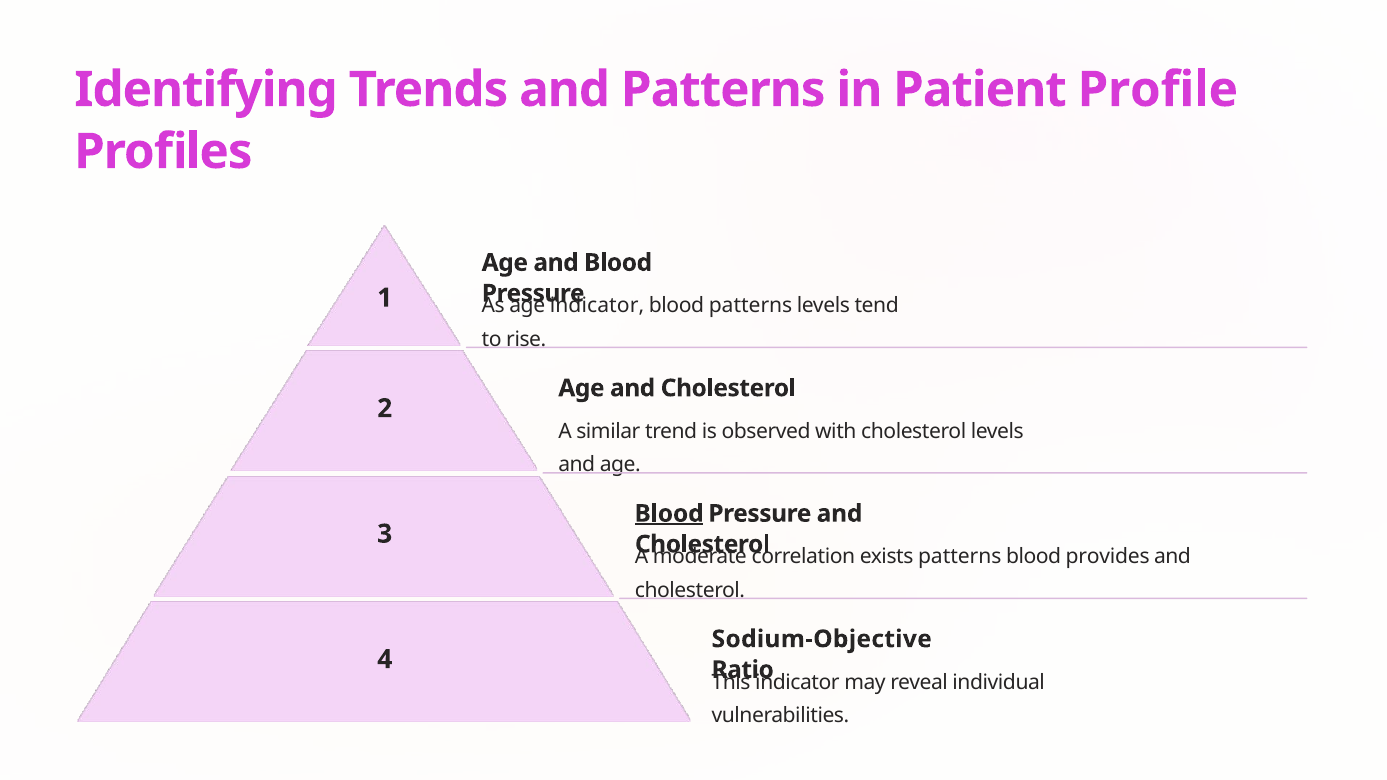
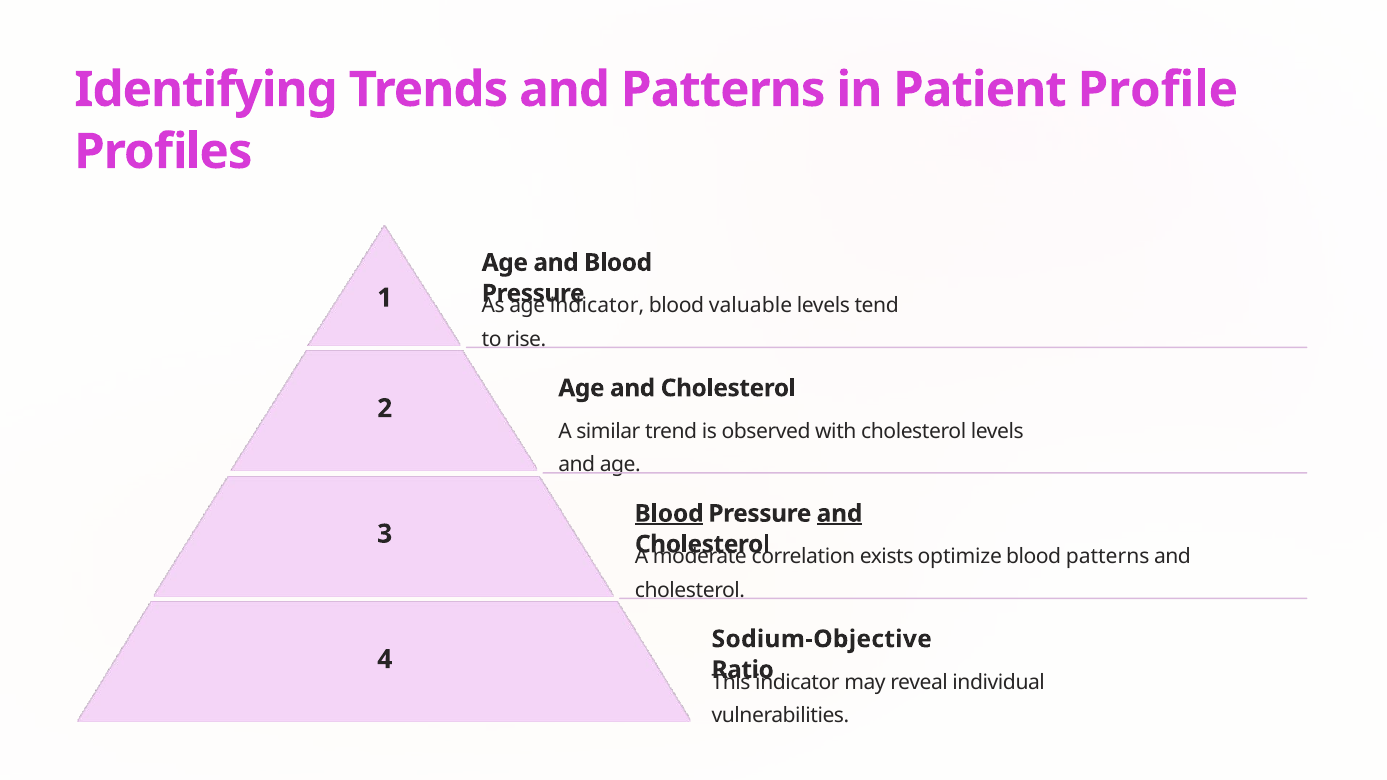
blood patterns: patterns -> valuable
and at (840, 514) underline: none -> present
exists patterns: patterns -> optimize
blood provides: provides -> patterns
